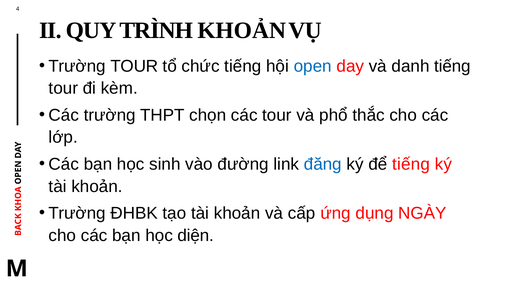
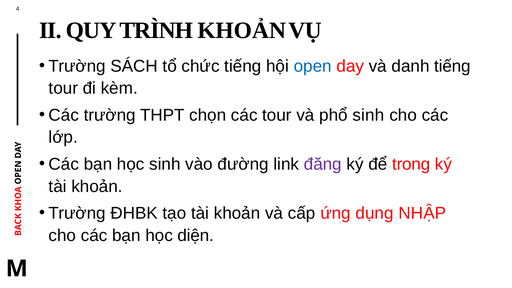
Trường TOUR: TOUR -> SÁCH
phổ thắc: thắc -> sinh
đăng colour: blue -> purple
để tiếng: tiếng -> trong
NGÀY: NGÀY -> NHẬP
